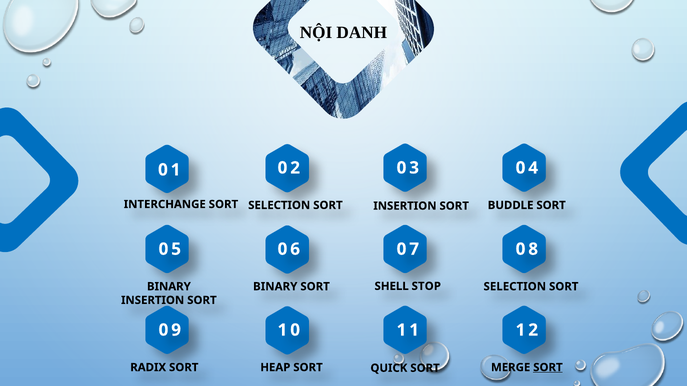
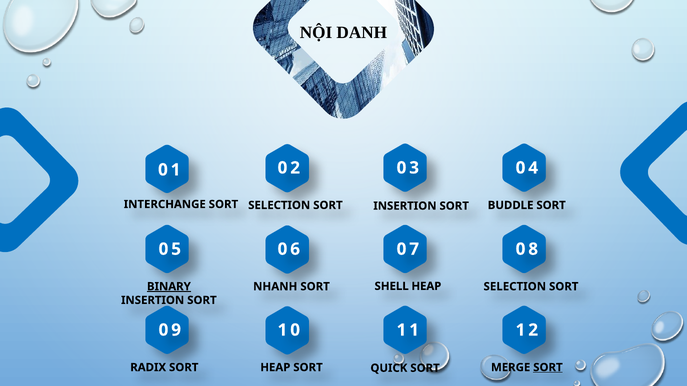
SHELL STOP: STOP -> HEAP
BINARY at (169, 287) underline: none -> present
BINARY at (275, 287): BINARY -> NHANH
